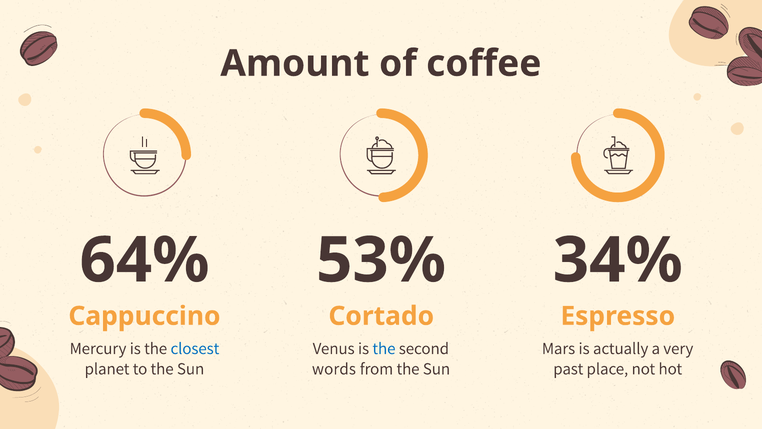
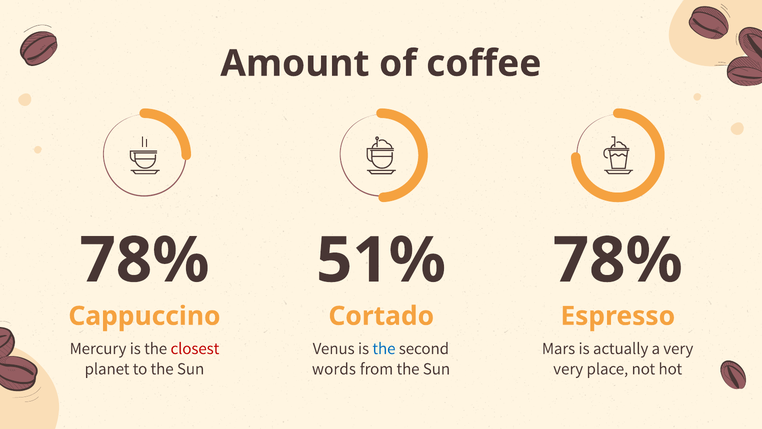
64% at (144, 260): 64% -> 78%
53%: 53% -> 51%
34% at (618, 260): 34% -> 78%
closest colour: blue -> red
past at (568, 368): past -> very
